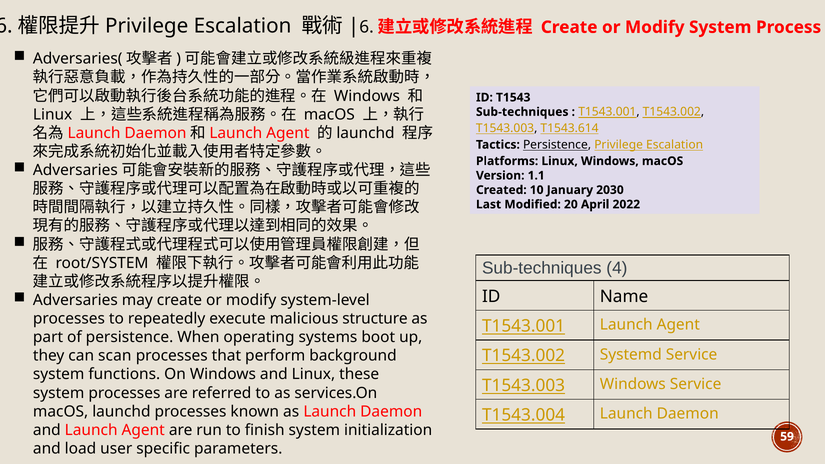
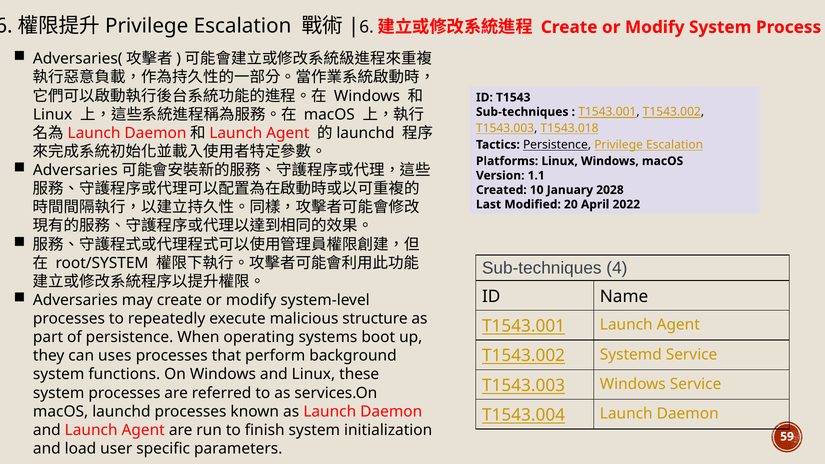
T1543.614: T1543.614 -> T1543.018
2030: 2030 -> 2028
scan: scan -> uses
